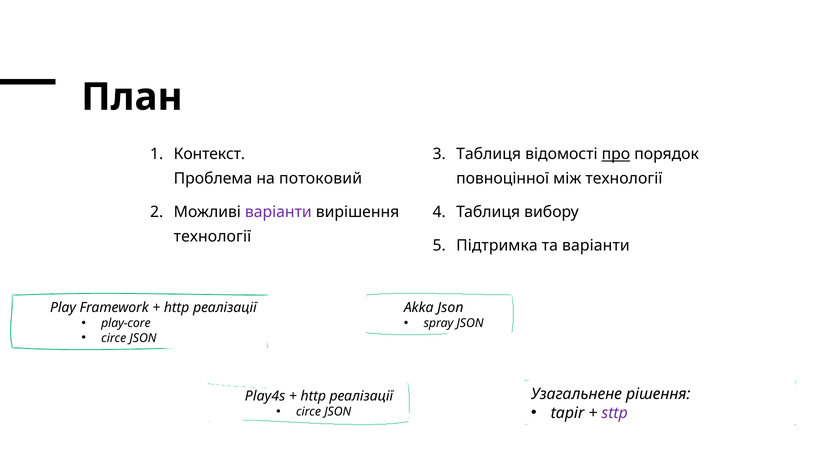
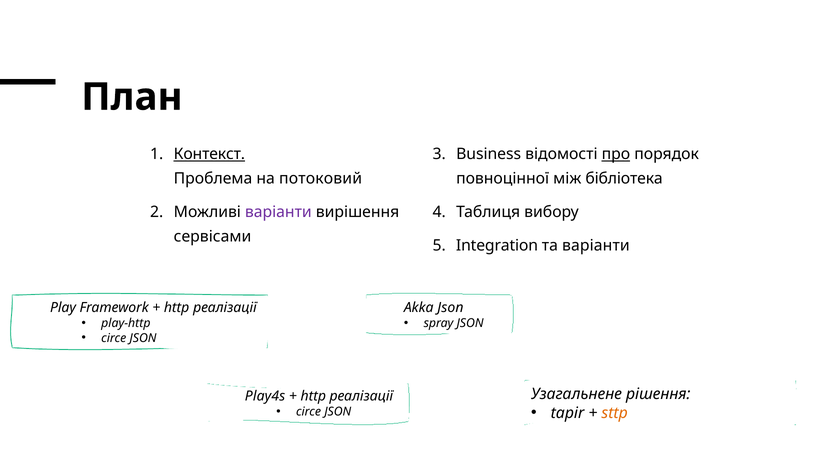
Контекст underline: none -> present
Таблиця at (489, 154): Таблиця -> Business
між технології: технології -> бібліотека
технології at (212, 236): технології -> сервісами
Підтримка: Підтримка -> Integration
play-core: play-core -> play-http
sttp colour: purple -> orange
